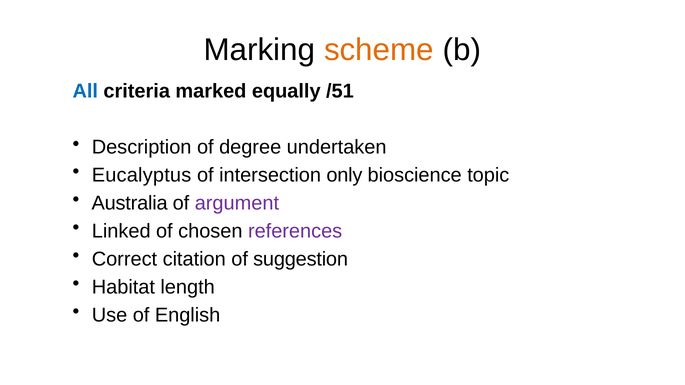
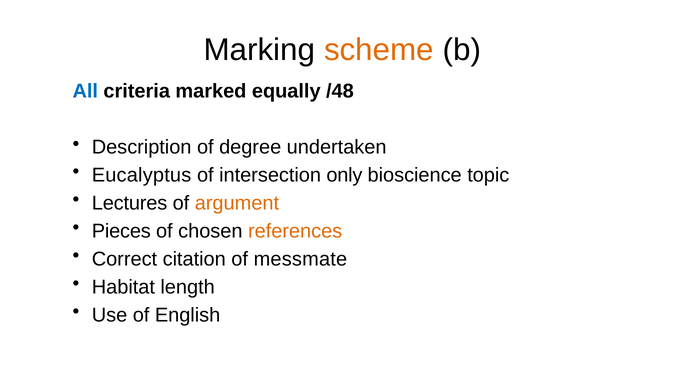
/51: /51 -> /48
Australia: Australia -> Lectures
argument colour: purple -> orange
Linked: Linked -> Pieces
references colour: purple -> orange
suggestion: suggestion -> messmate
